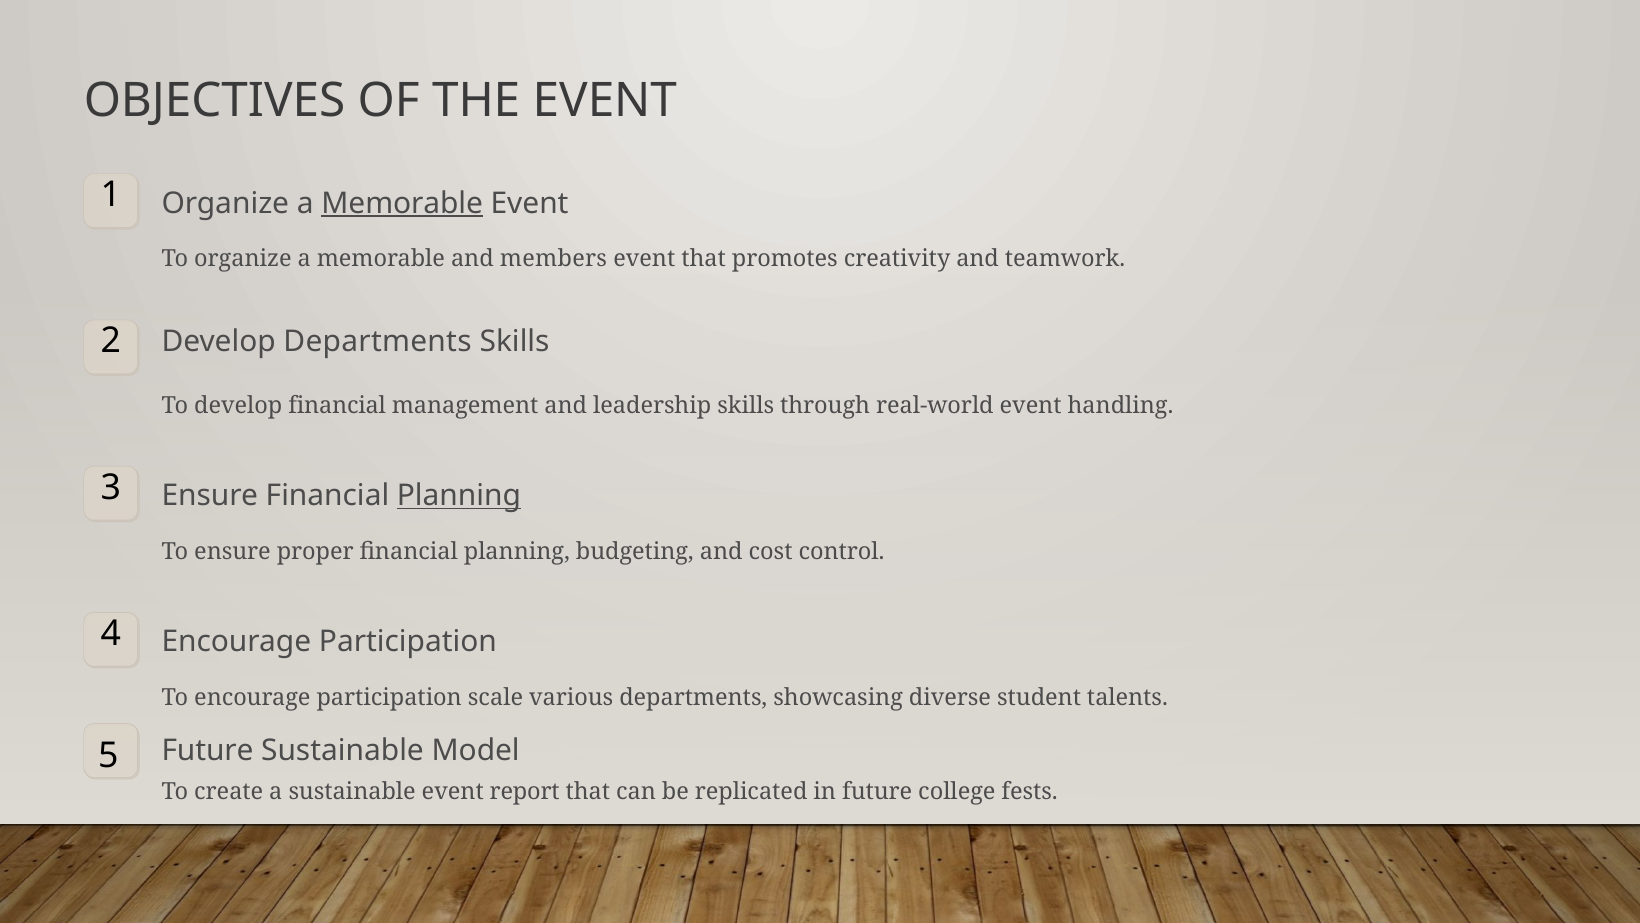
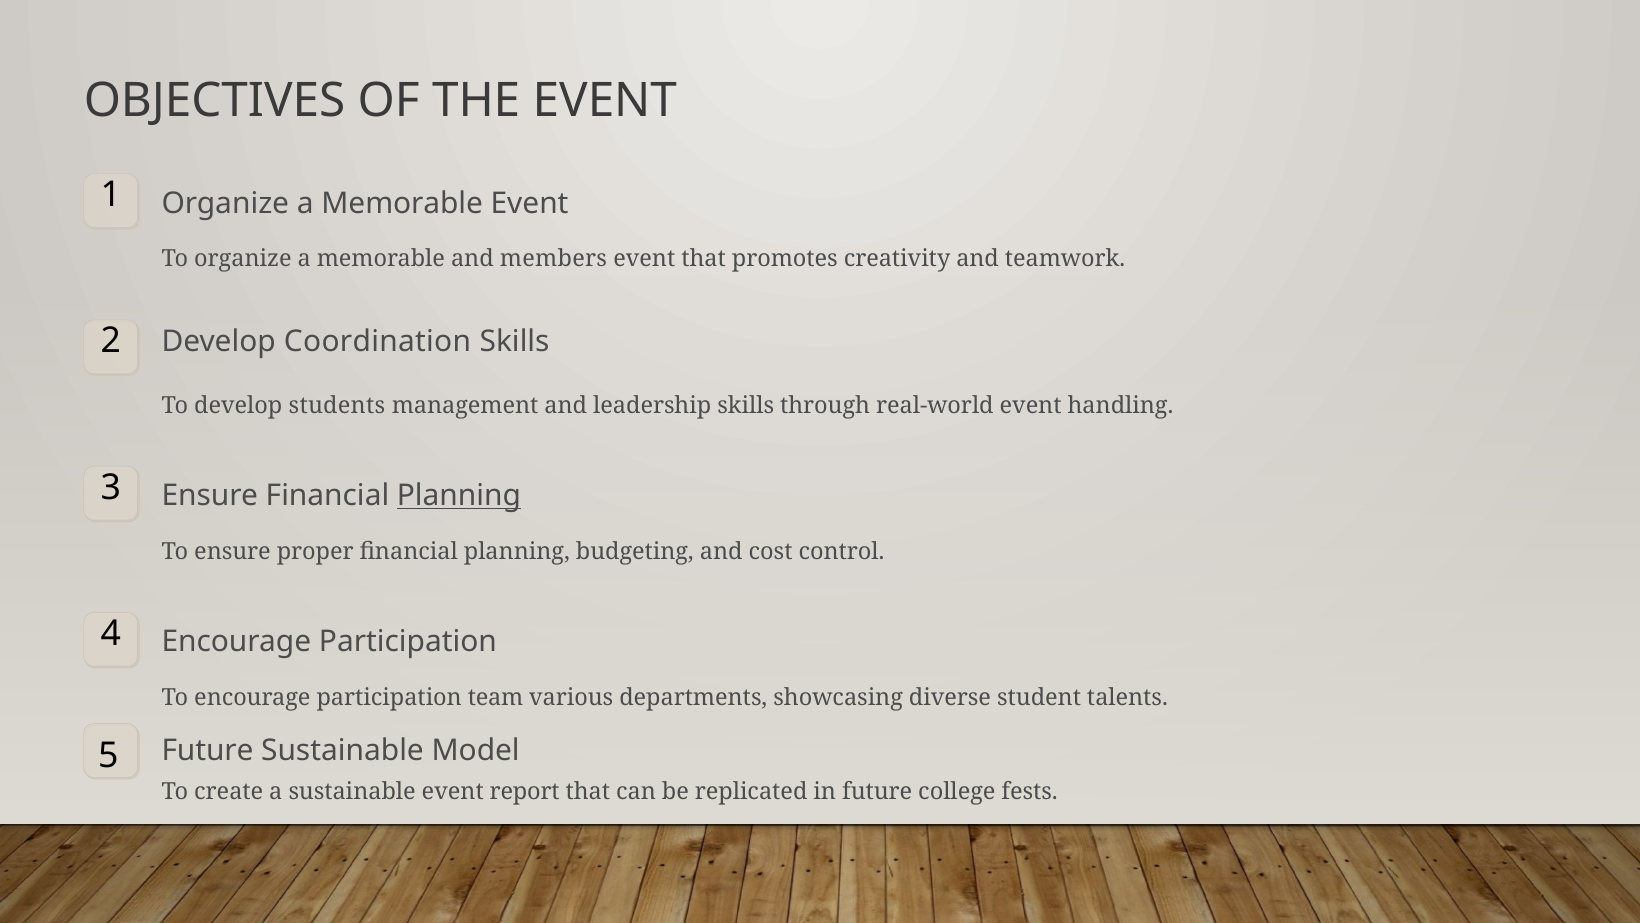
Memorable at (402, 203) underline: present -> none
Develop Departments: Departments -> Coordination
develop financial: financial -> students
scale: scale -> team
